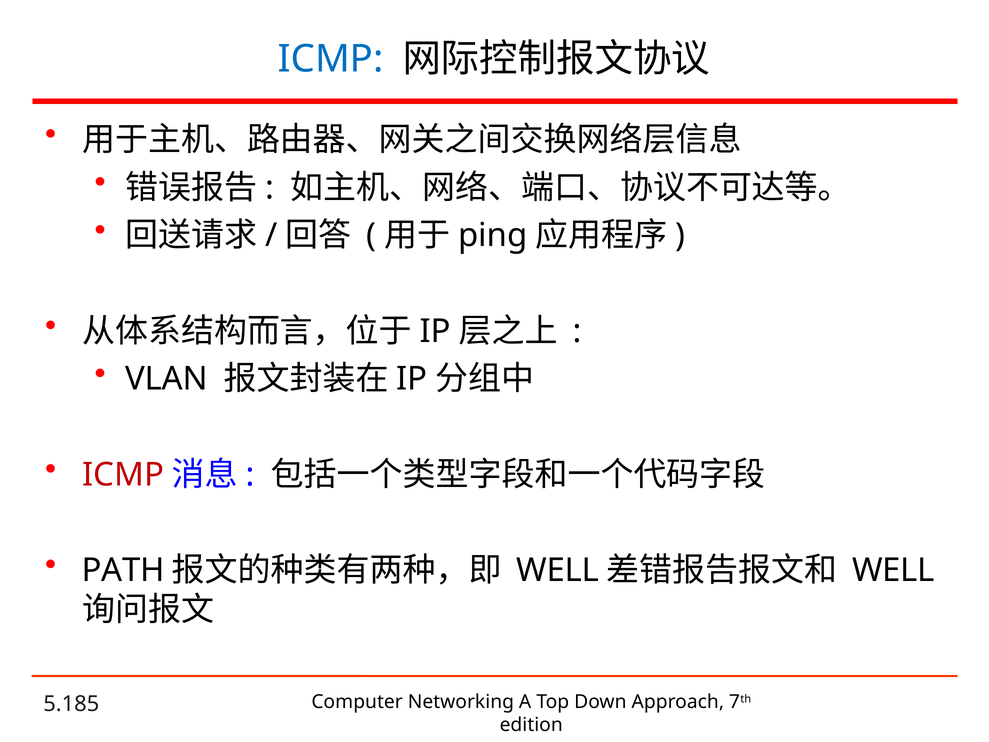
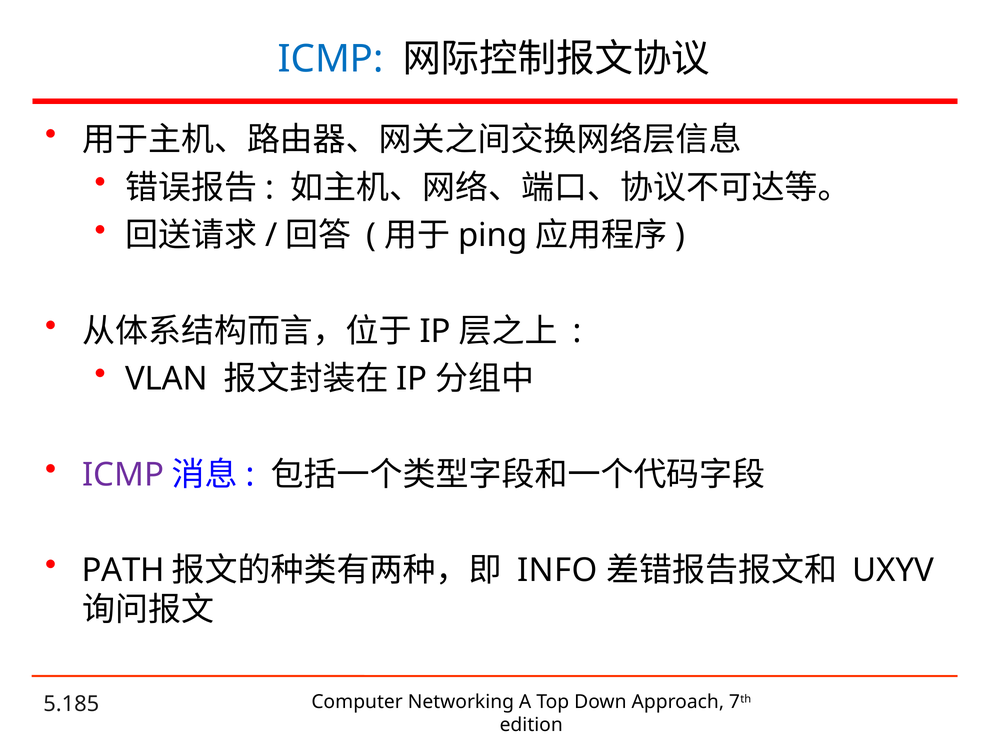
ICMP at (123, 475) colour: red -> purple
WELL at (558, 570): WELL -> INFO
WELL at (893, 570): WELL -> UXYV
